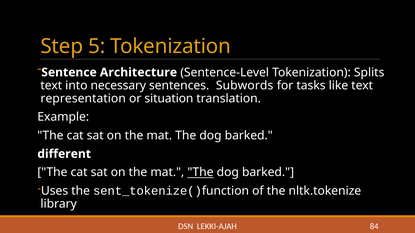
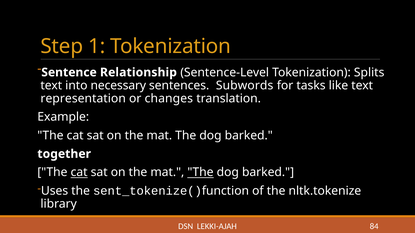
5: 5 -> 1
Architecture: Architecture -> Relationship
situation: situation -> changes
different: different -> together
cat at (79, 173) underline: none -> present
